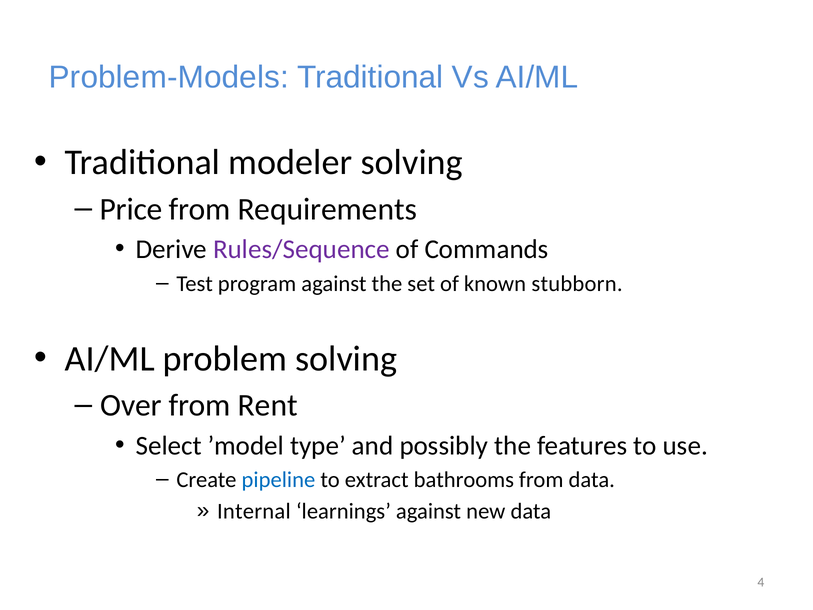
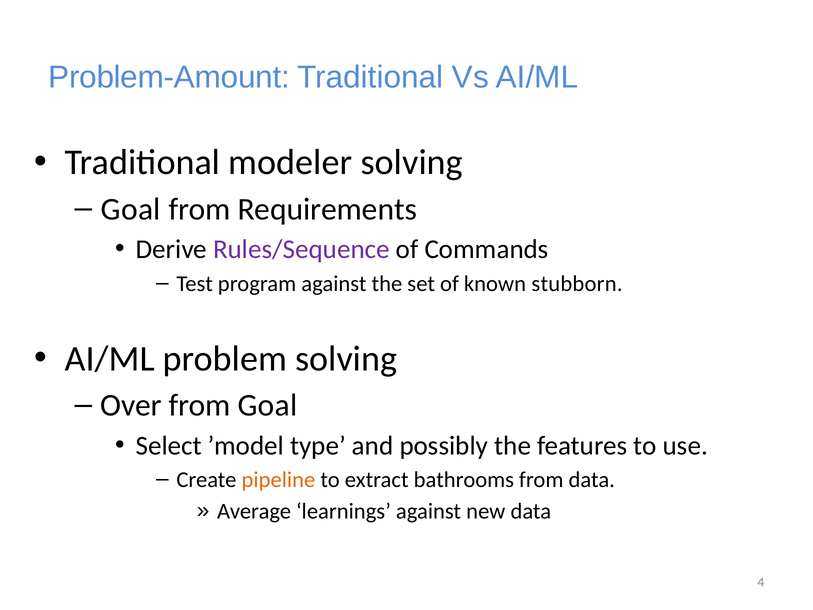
Problem-Models: Problem-Models -> Problem-Amount
Price at (131, 209): Price -> Goal
from Rent: Rent -> Goal
pipeline colour: blue -> orange
Internal: Internal -> Average
